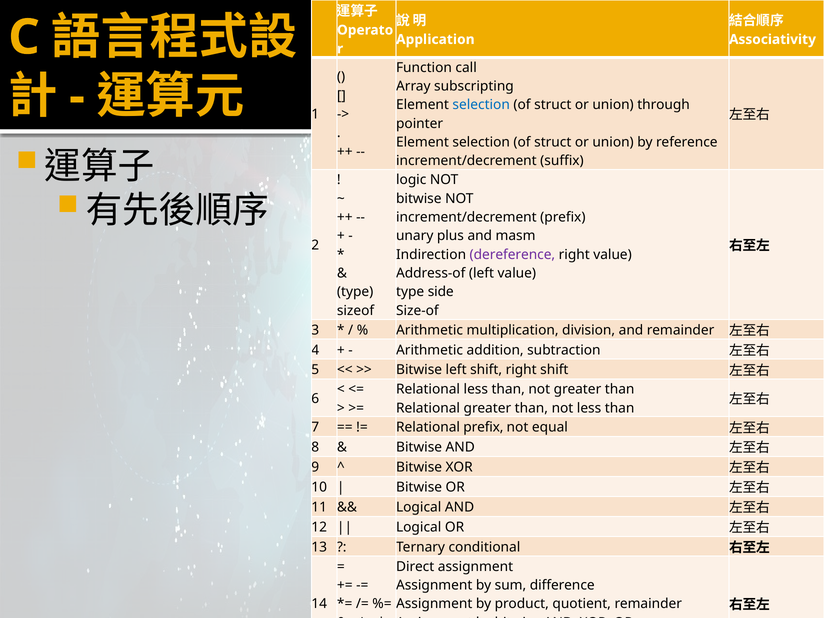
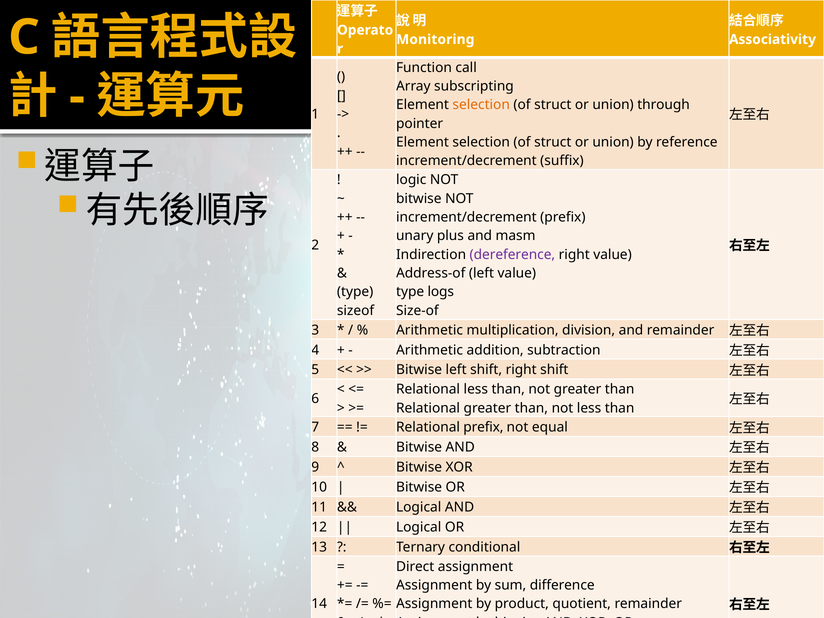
Application: Application -> Monitoring
selection at (481, 105) colour: blue -> orange
side: side -> logs
